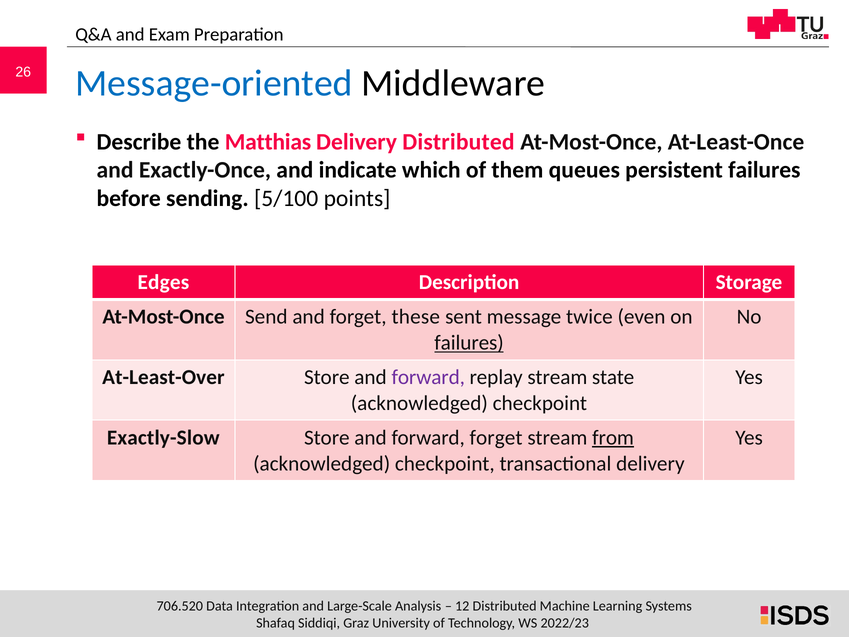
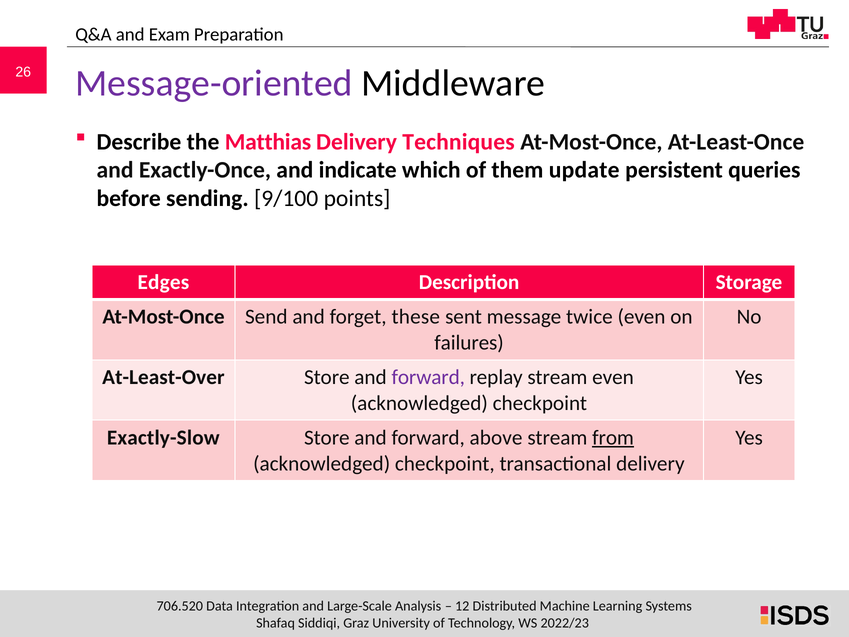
Message-oriented colour: blue -> purple
Delivery Distributed: Distributed -> Techniques
queues: queues -> update
persistent failures: failures -> queries
5/100: 5/100 -> 9/100
failures at (469, 343) underline: present -> none
stream state: state -> even
forward forget: forget -> above
